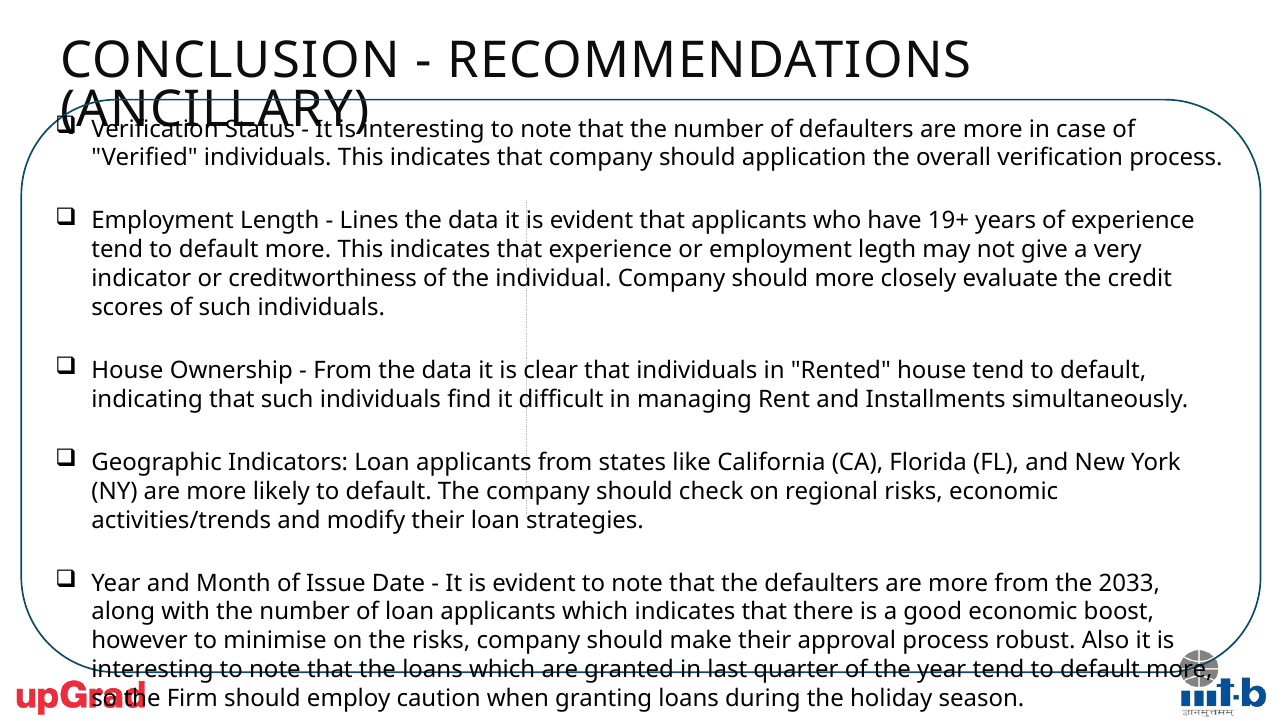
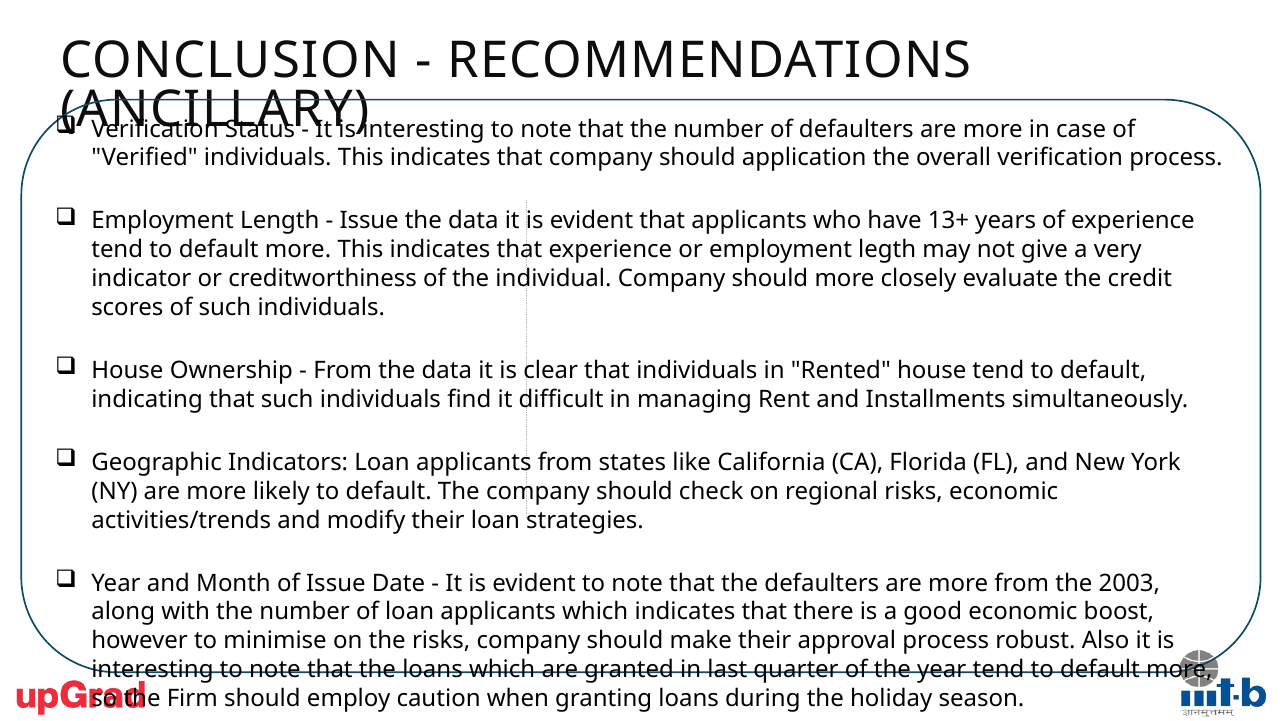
Lines at (369, 221): Lines -> Issue
19+: 19+ -> 13+
2033: 2033 -> 2003
